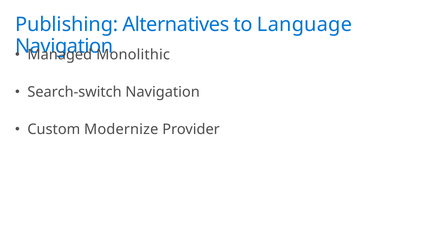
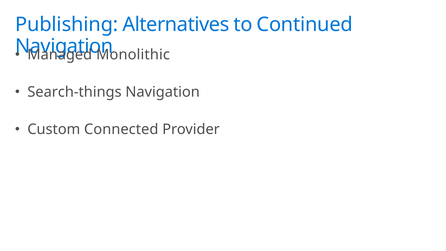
Language: Language -> Continued
Search-switch: Search-switch -> Search-things
Modernize: Modernize -> Connected
